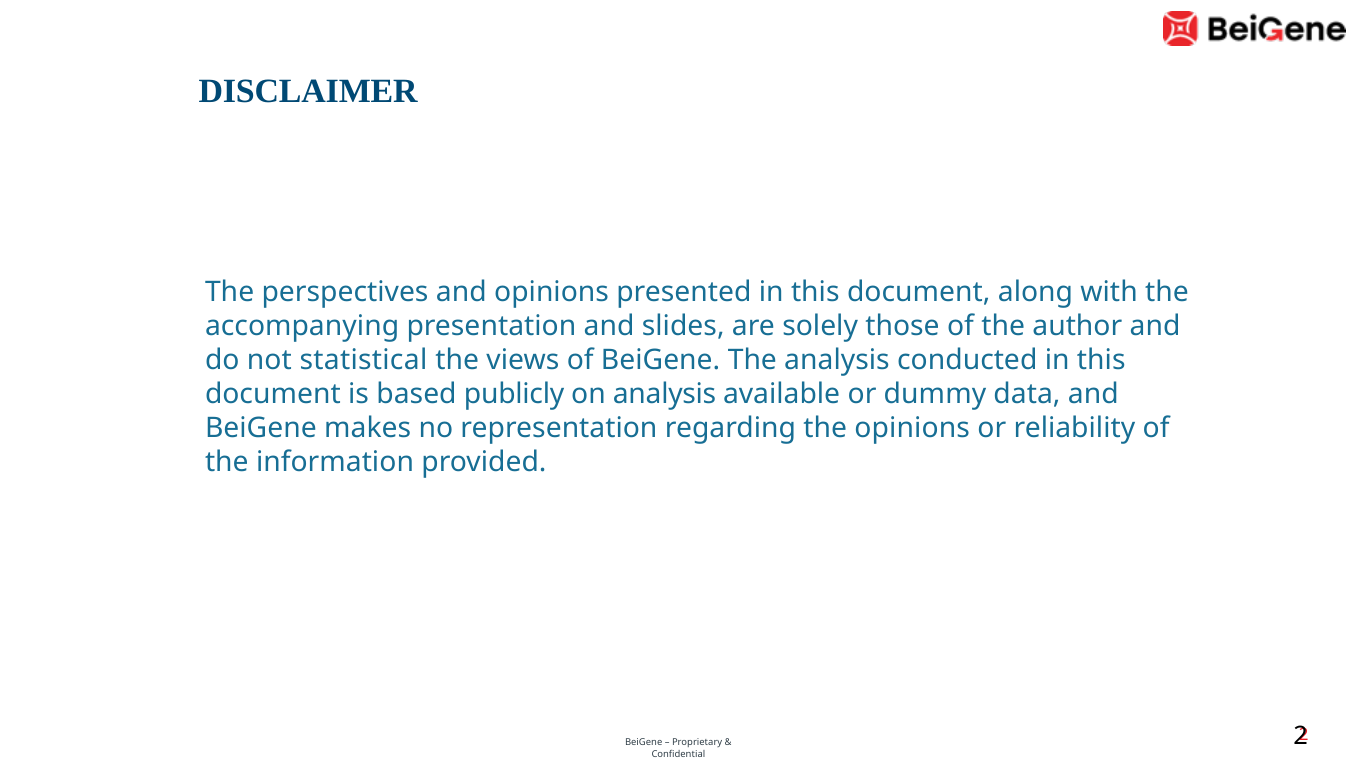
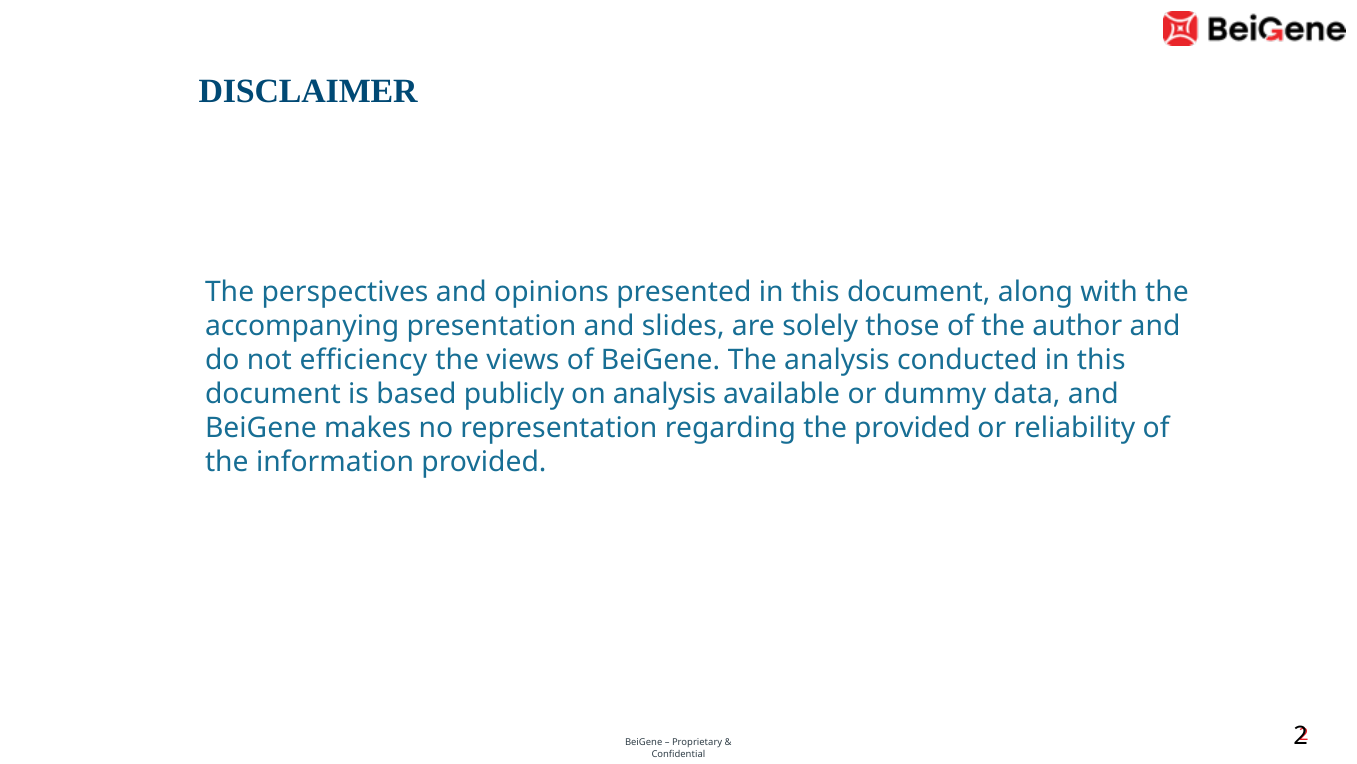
statistical: statistical -> efficiency
the opinions: opinions -> provided
